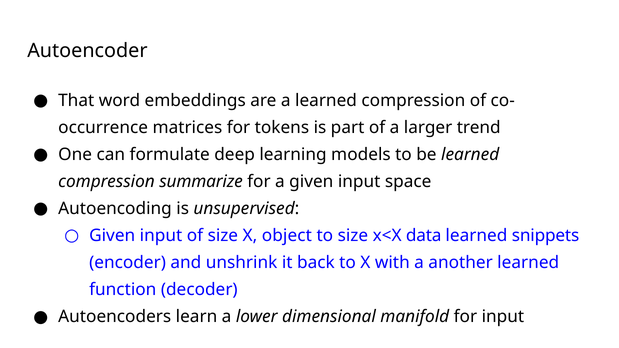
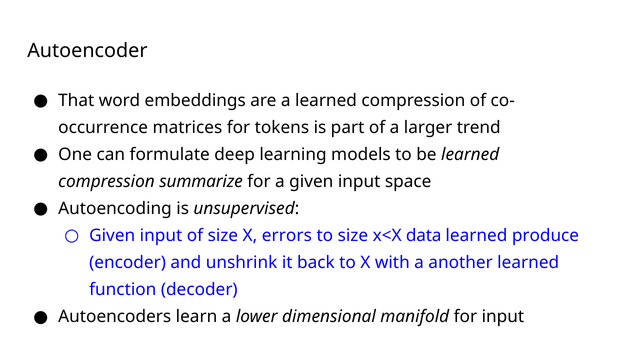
object: object -> errors
snippets: snippets -> produce
